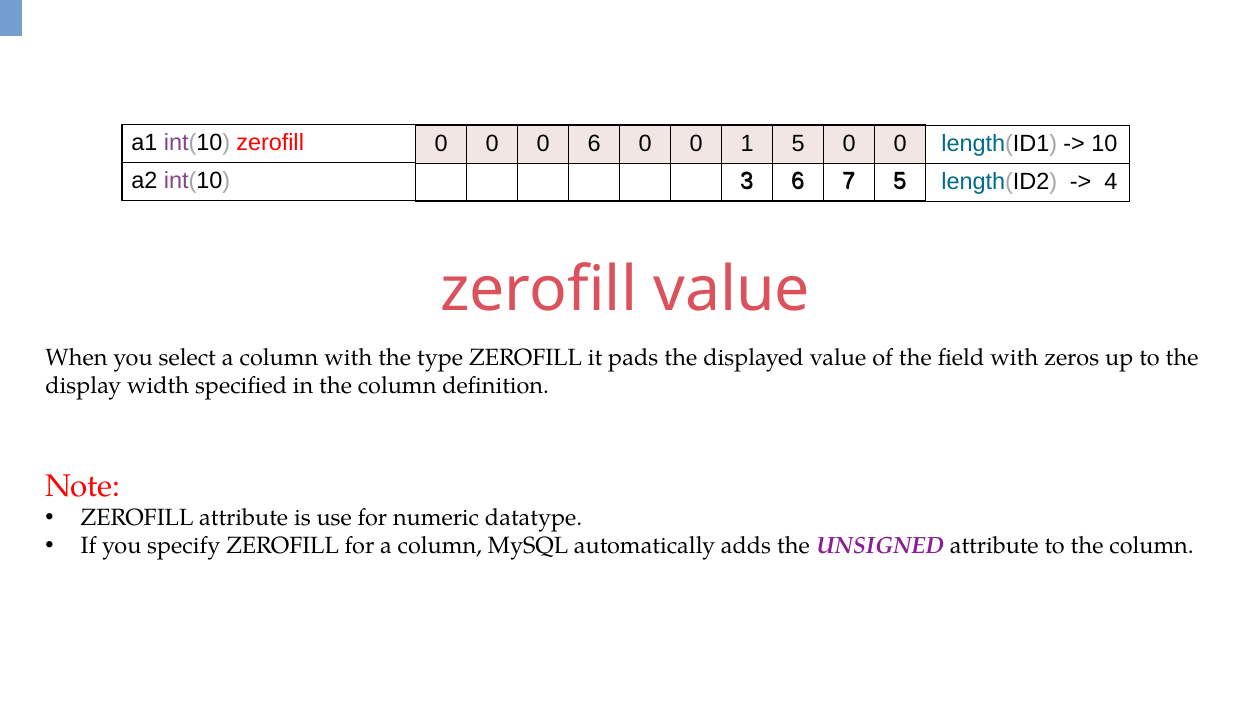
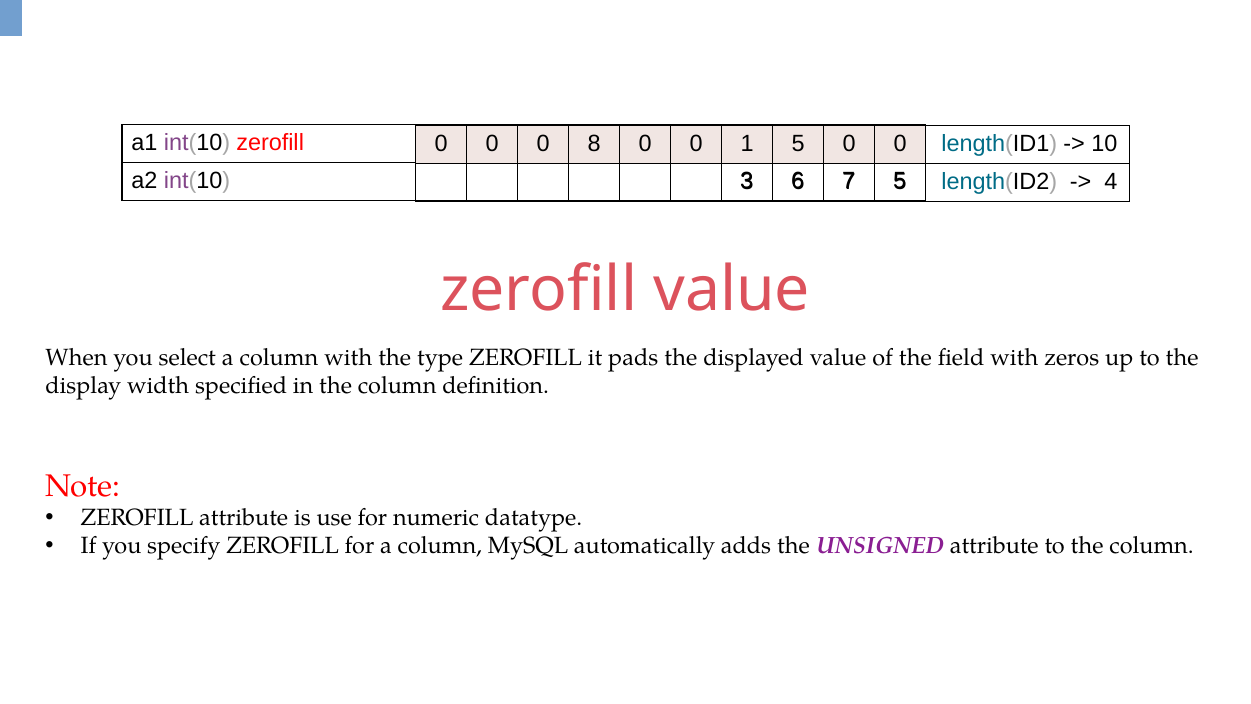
0 6: 6 -> 8
